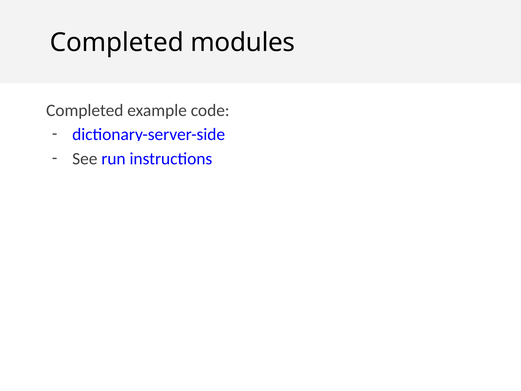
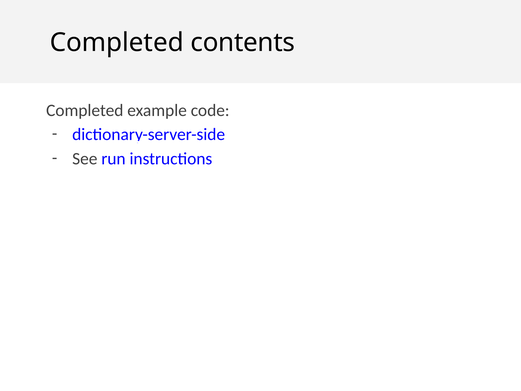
modules: modules -> contents
